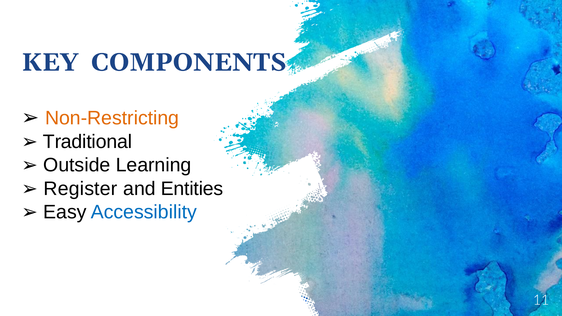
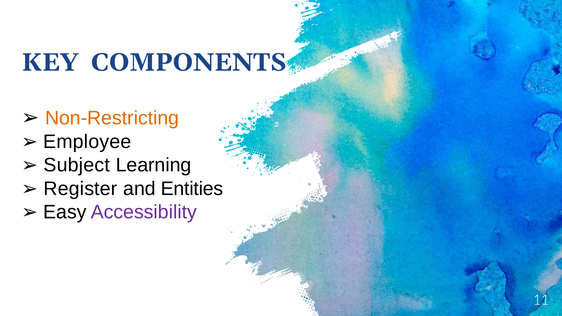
Traditional: Traditional -> Employee
Outside: Outside -> Subject
Accessibility colour: blue -> purple
